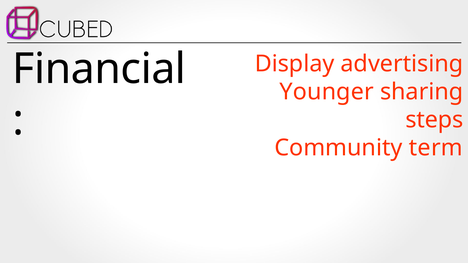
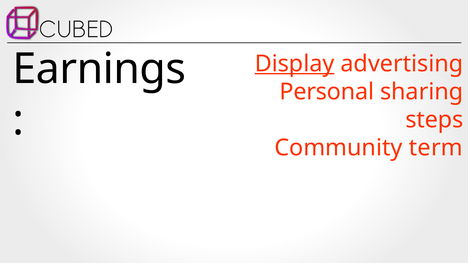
Financial: Financial -> Earnings
Display underline: none -> present
Younger: Younger -> Personal
